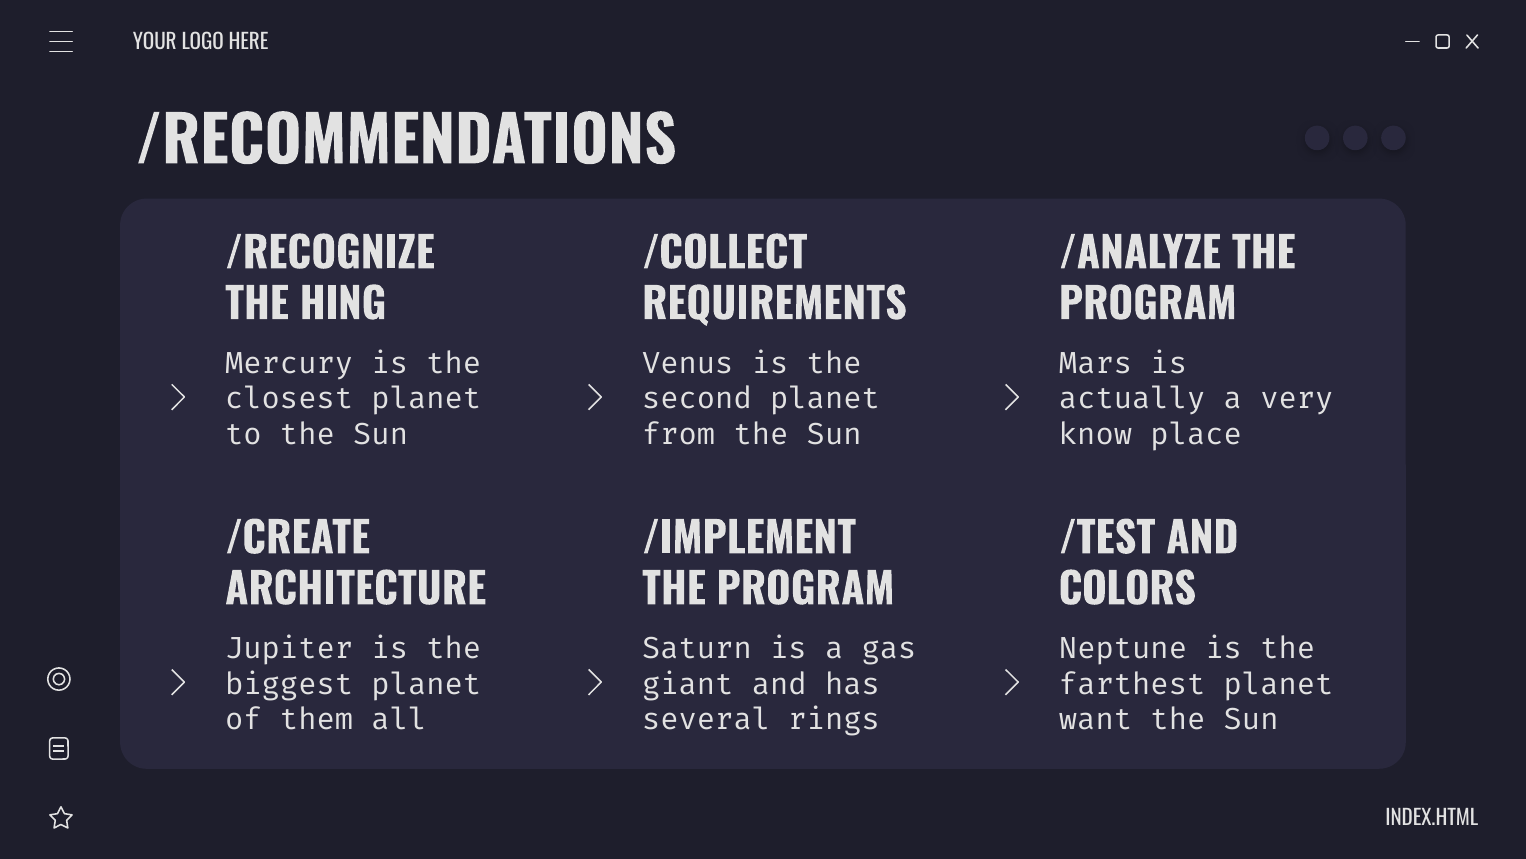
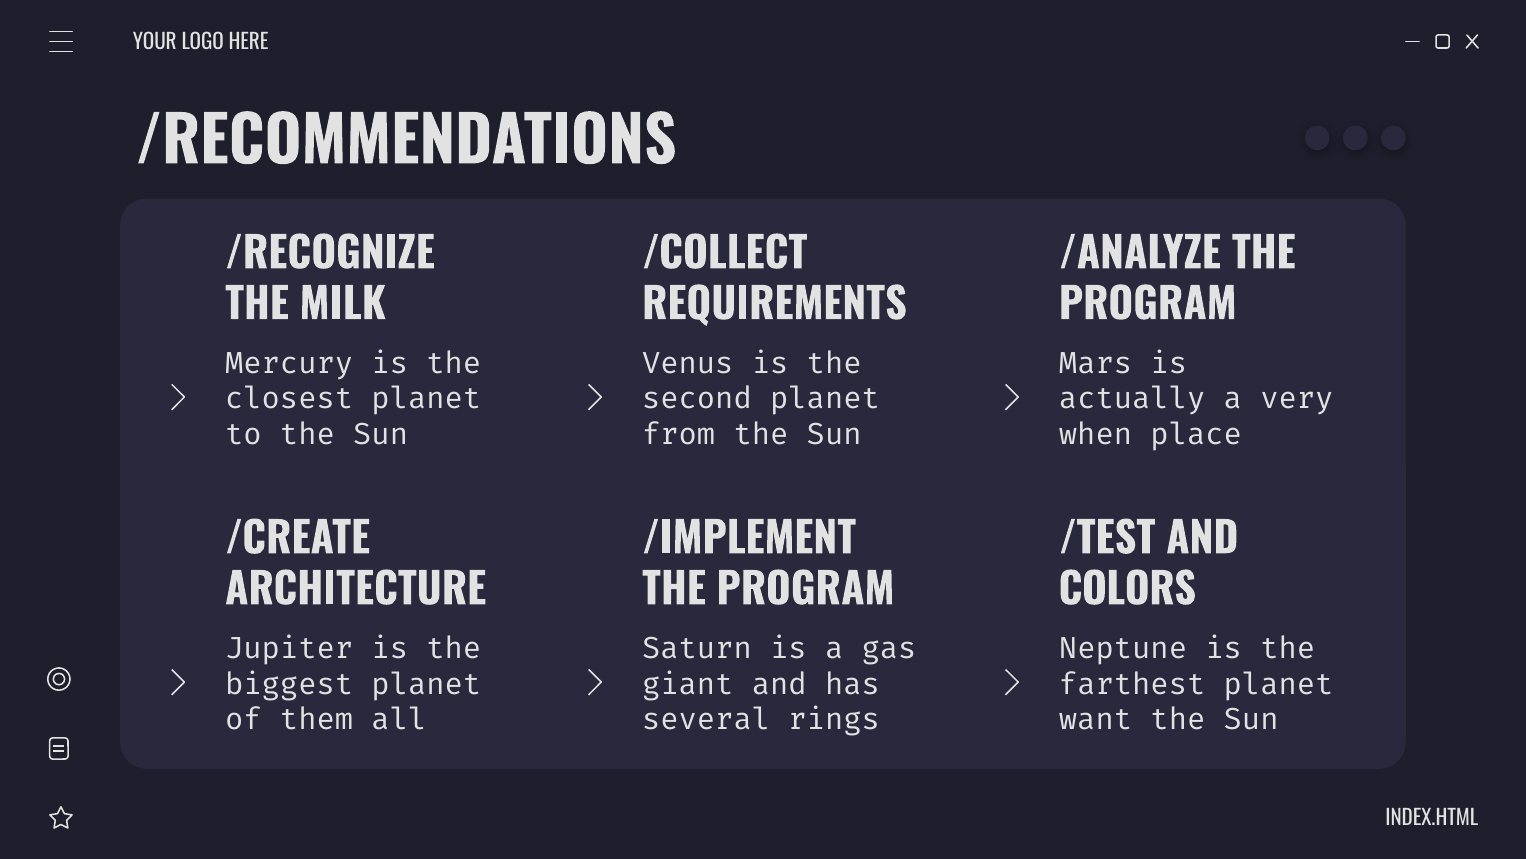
HING: HING -> MILK
know: know -> when
